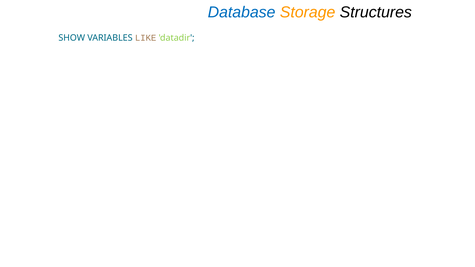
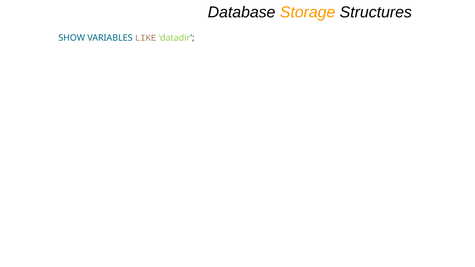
Database colour: blue -> black
